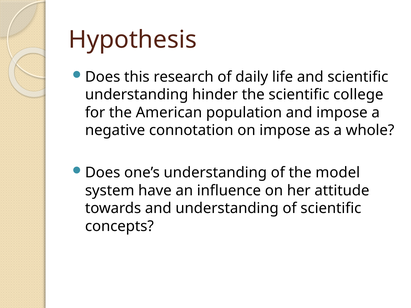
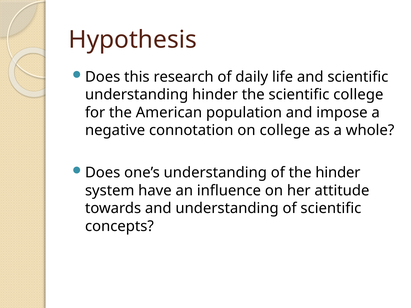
on impose: impose -> college
the model: model -> hinder
